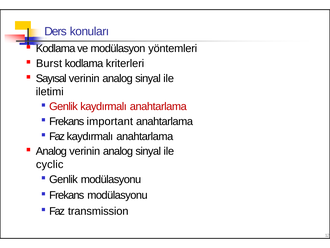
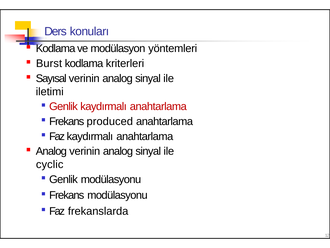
important: important -> produced
transmission: transmission -> frekanslarda
